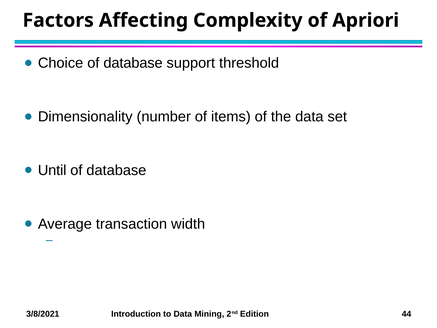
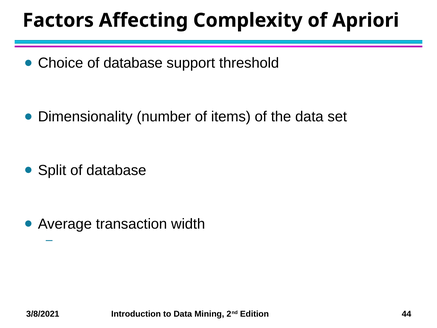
Until: Until -> Split
